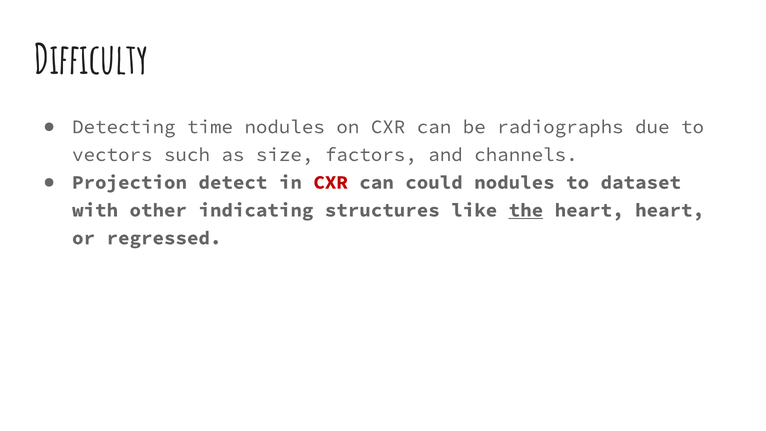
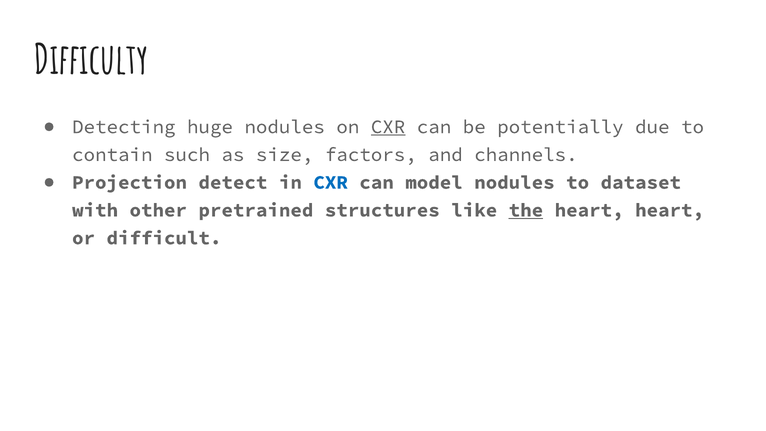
time: time -> huge
CXR at (388, 127) underline: none -> present
radiographs: radiographs -> potentially
vectors: vectors -> contain
CXR at (331, 182) colour: red -> blue
could: could -> model
indicating: indicating -> pretrained
regressed: regressed -> difficult
